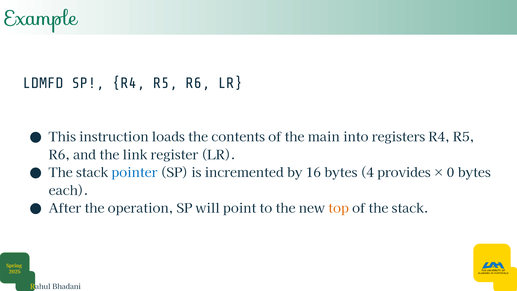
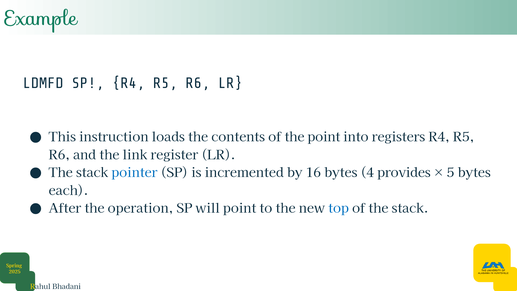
the main: main -> point
0: 0 -> 5
top colour: orange -> blue
